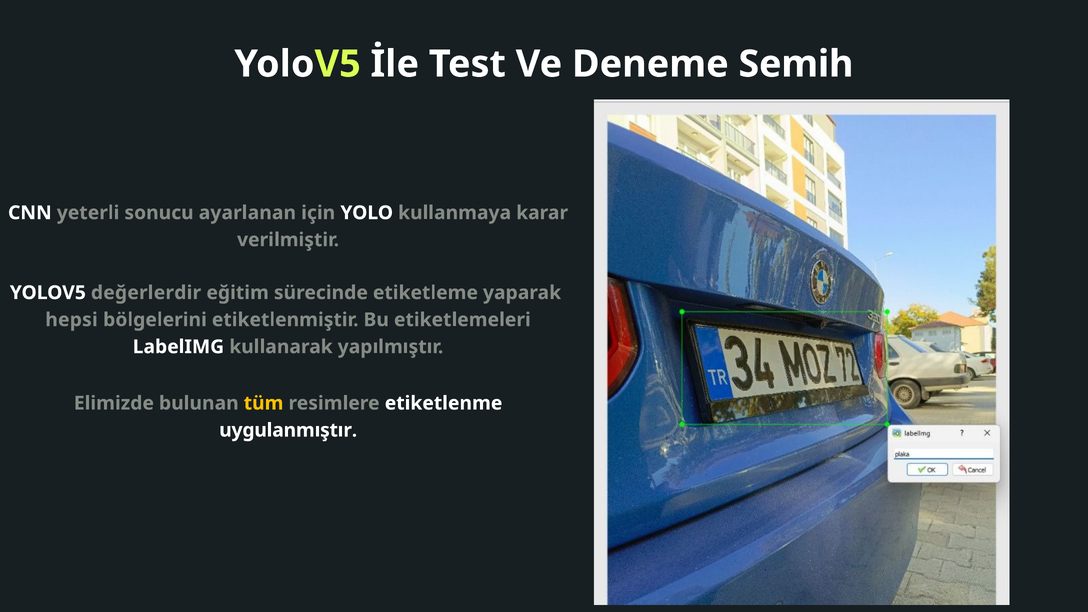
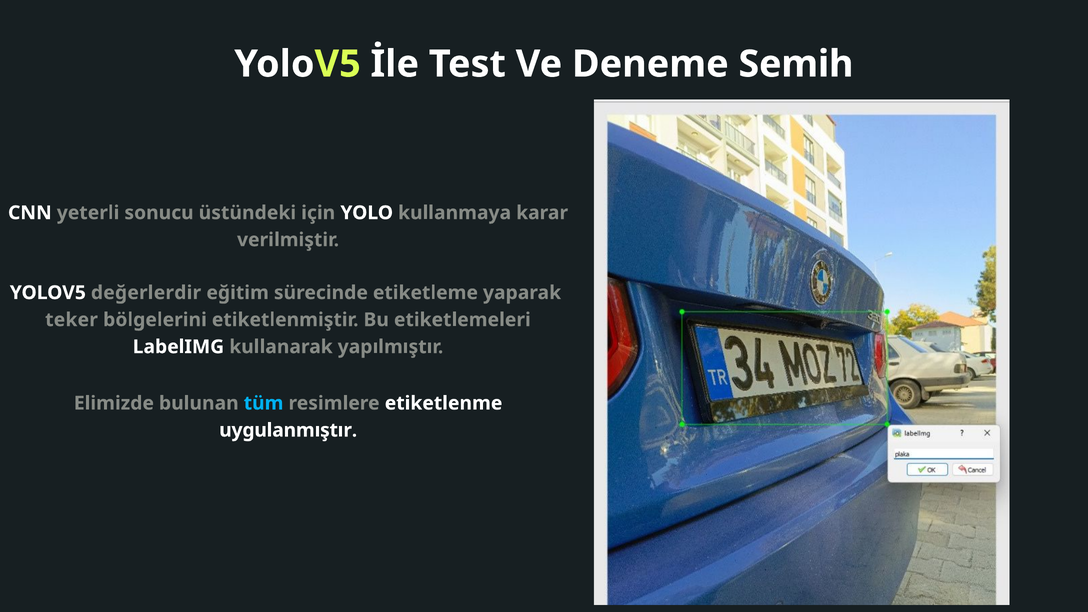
ayarlanan: ayarlanan -> üstündeki
hepsi: hepsi -> teker
tüm colour: yellow -> light blue
